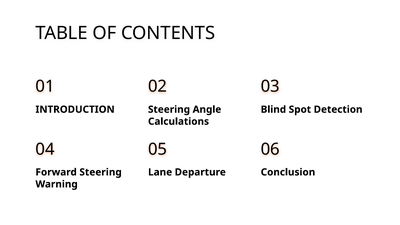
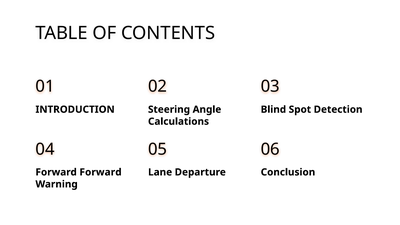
Forward Steering: Steering -> Forward
